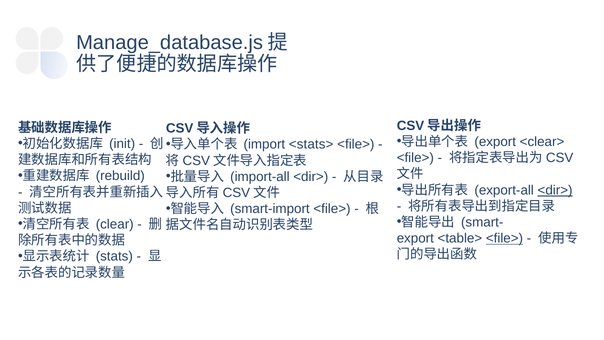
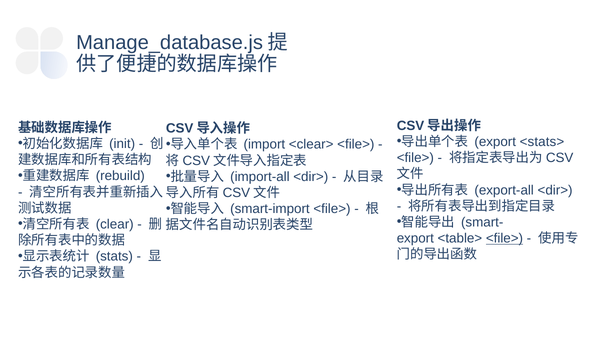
<clear>: <clear> -> <stats>
<stats>: <stats> -> <clear>
<dir> at (555, 190) underline: present -> none
